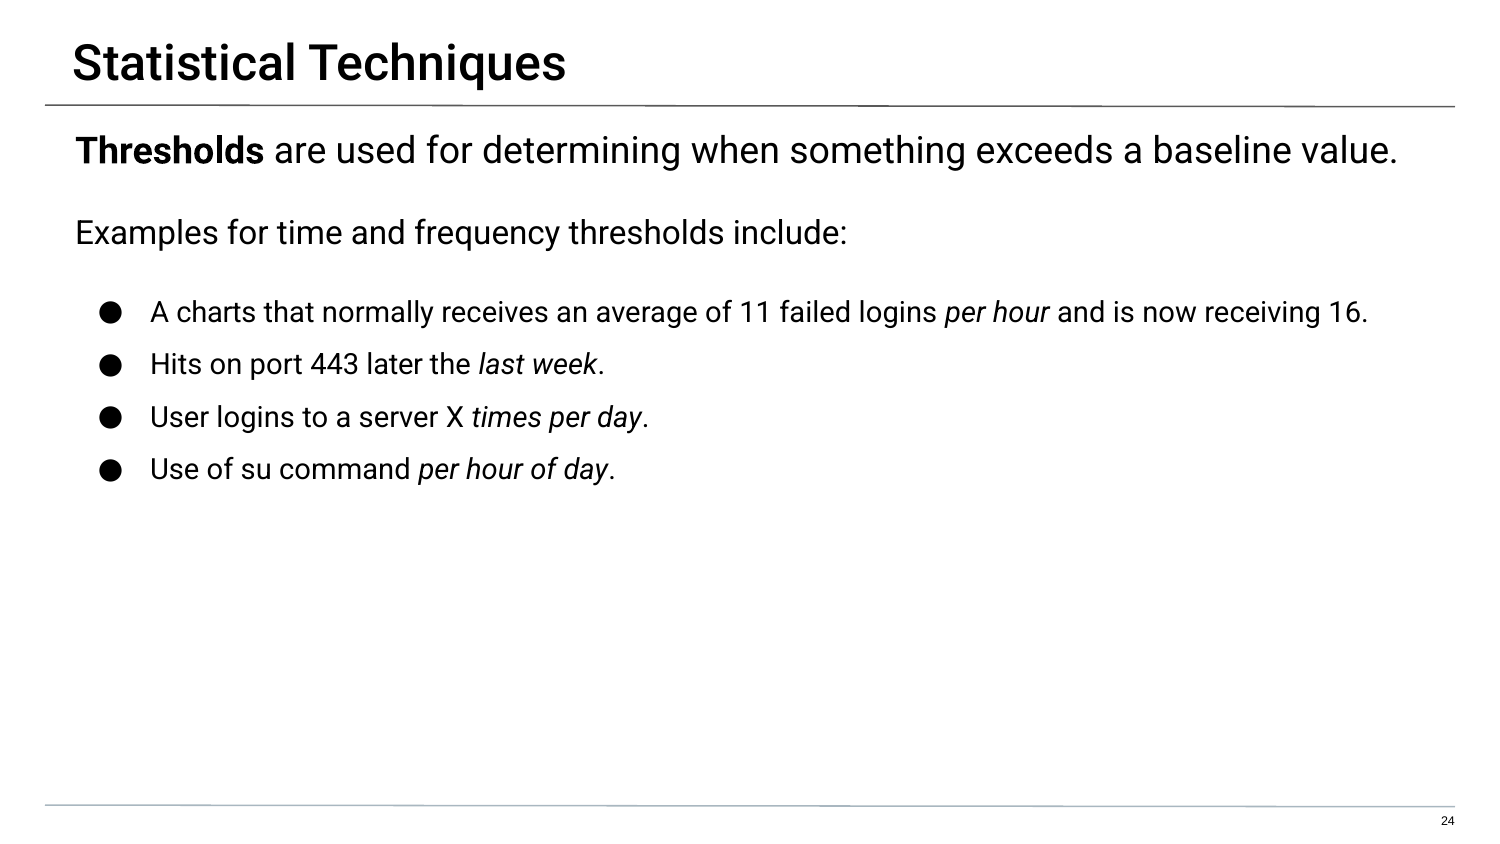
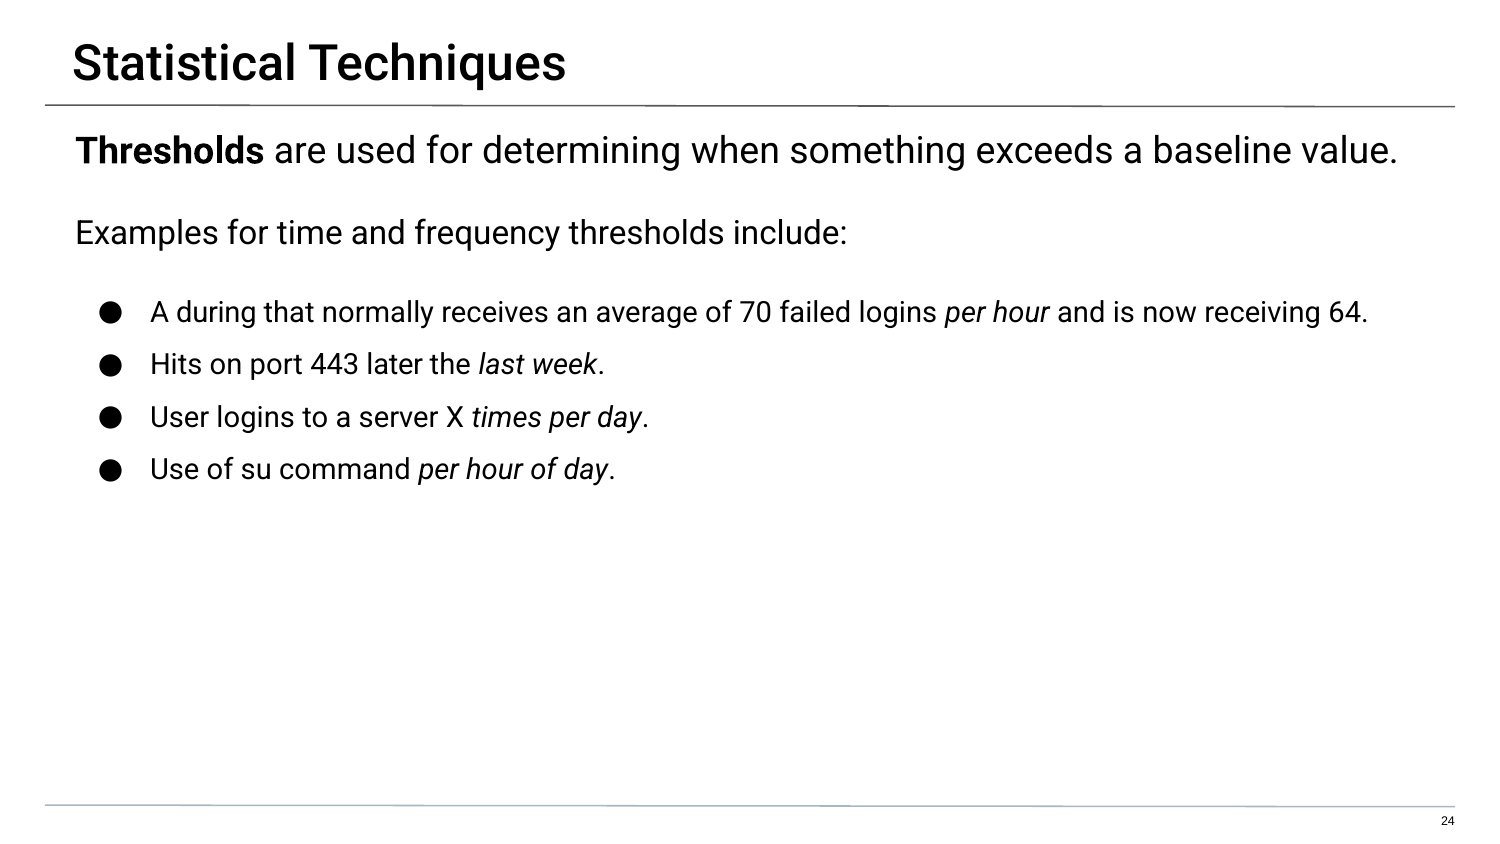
charts: charts -> during
11: 11 -> 70
16: 16 -> 64
